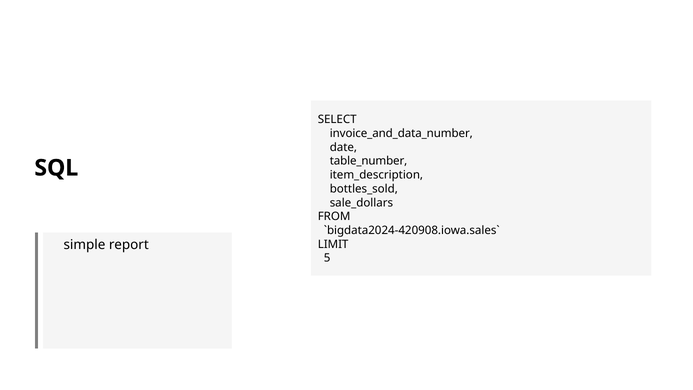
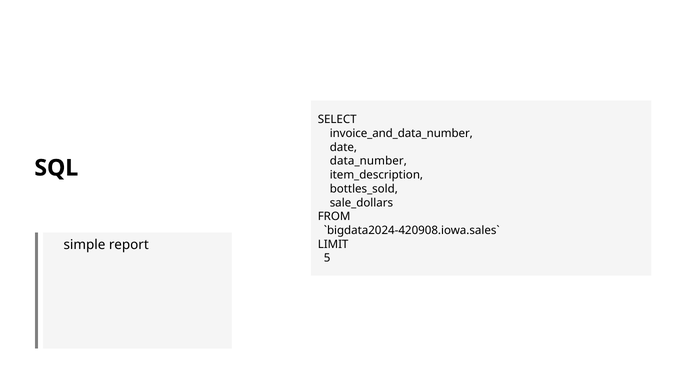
table_number: table_number -> data_number
